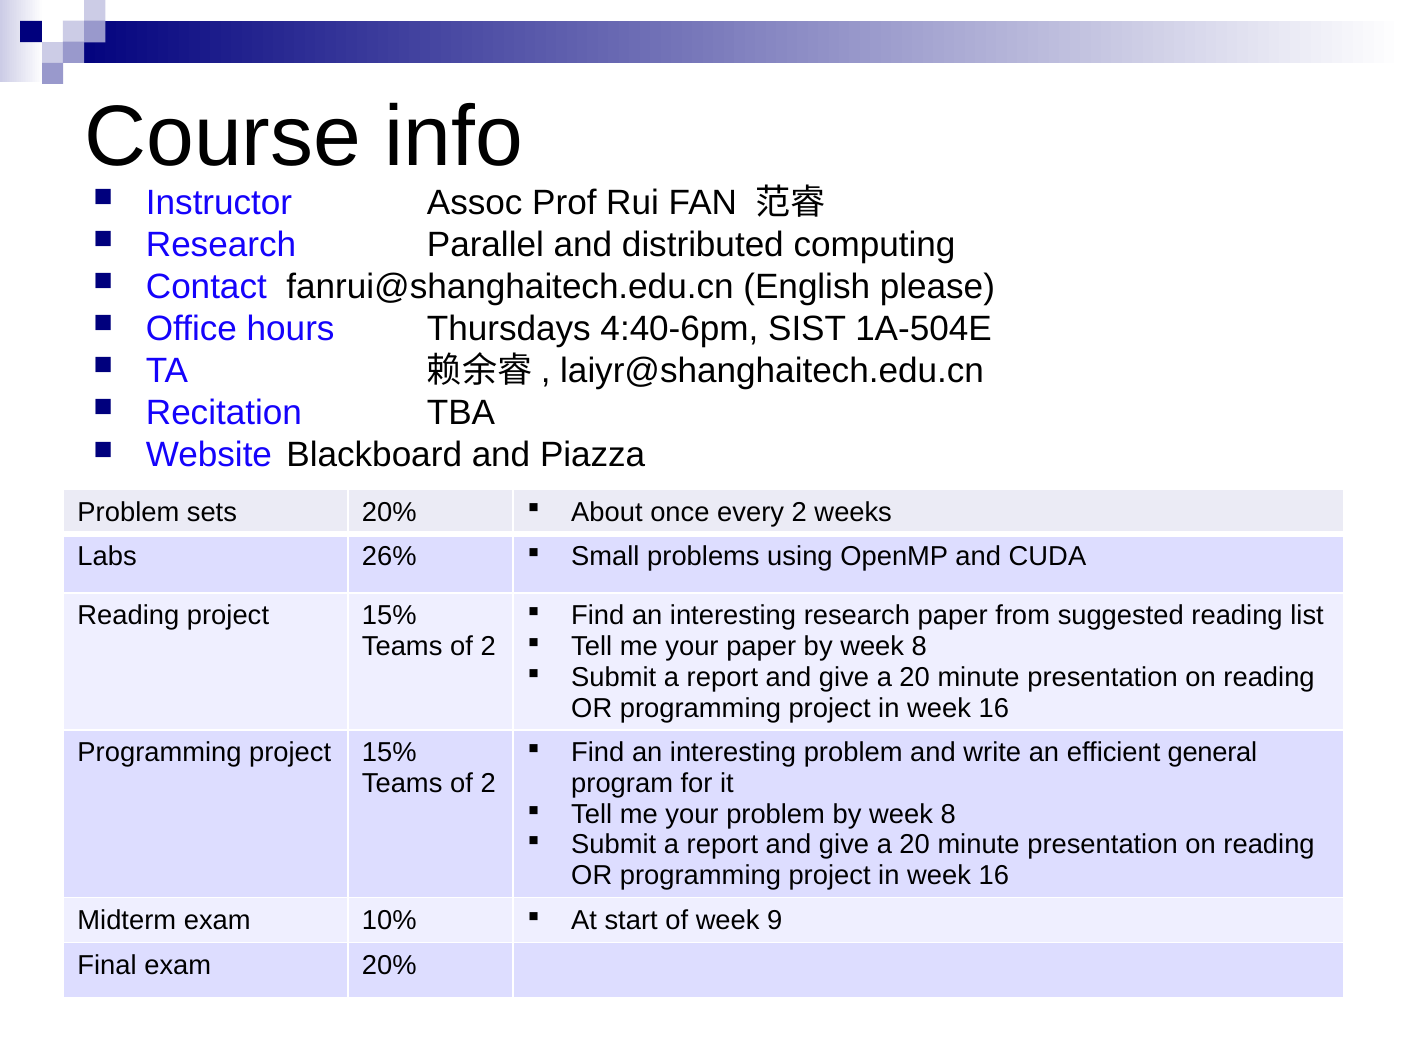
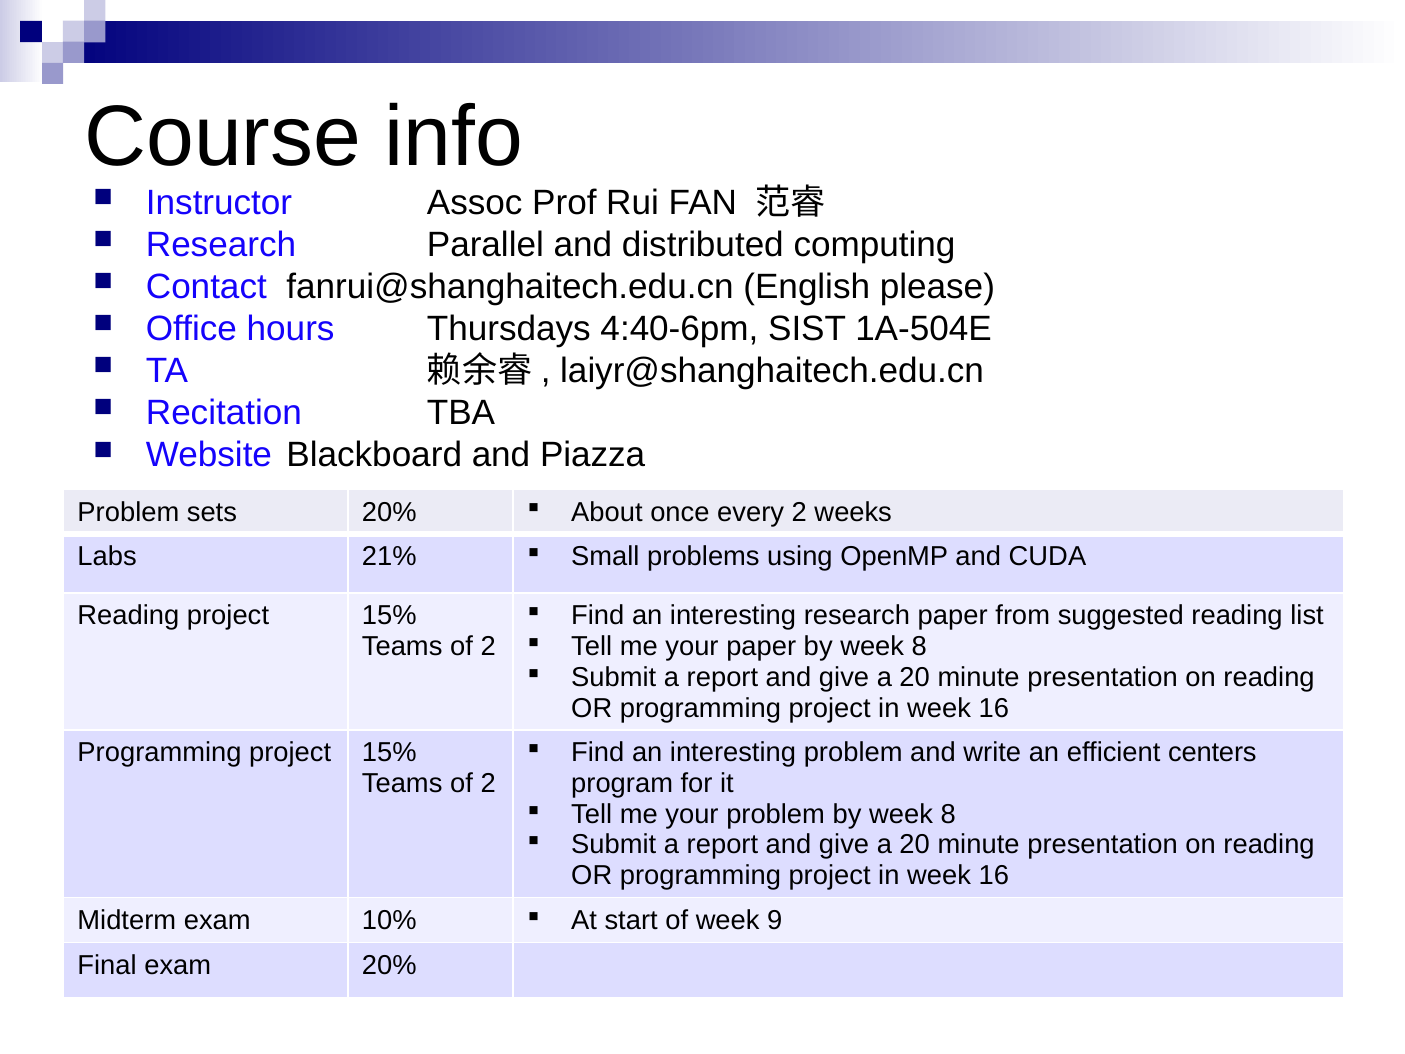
26%: 26% -> 21%
general: general -> centers
